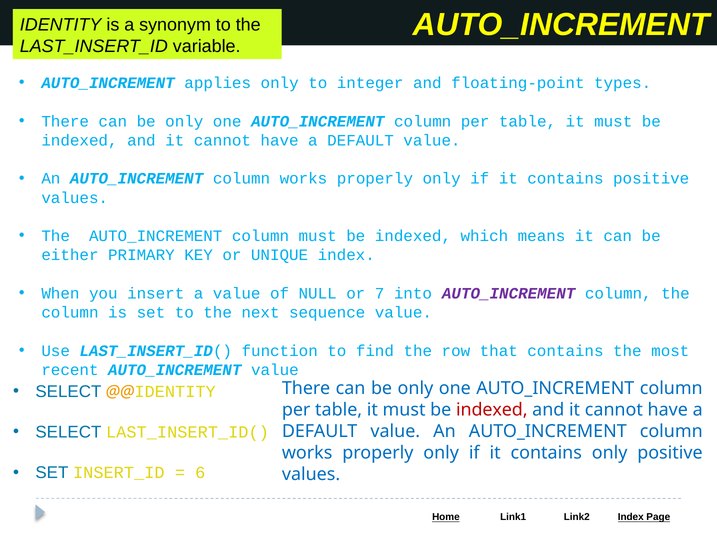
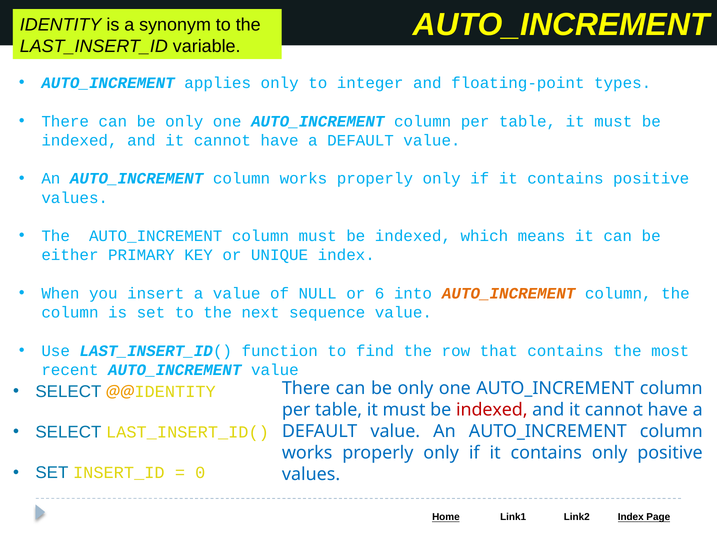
7: 7 -> 6
AUTO_INCREMENT at (509, 293) colour: purple -> orange
6: 6 -> 0
